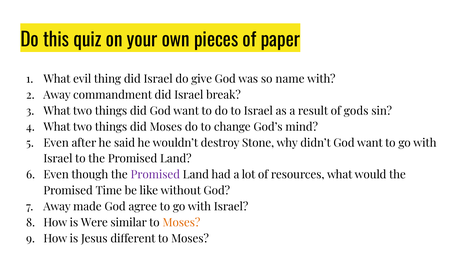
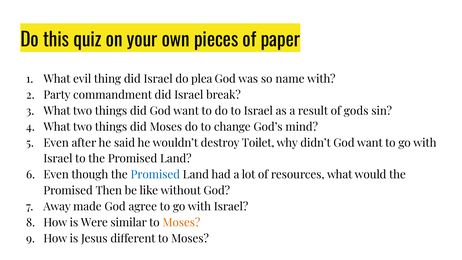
give: give -> plea
Away at (57, 95): Away -> Party
Stone: Stone -> Toilet
Promised at (155, 175) colour: purple -> blue
Time: Time -> Then
